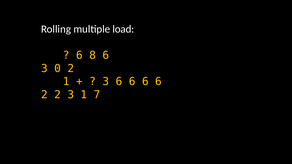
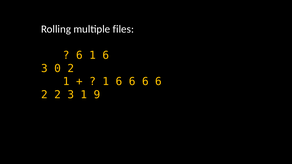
load: load -> files
6 8: 8 -> 1
3 at (106, 82): 3 -> 1
7: 7 -> 9
